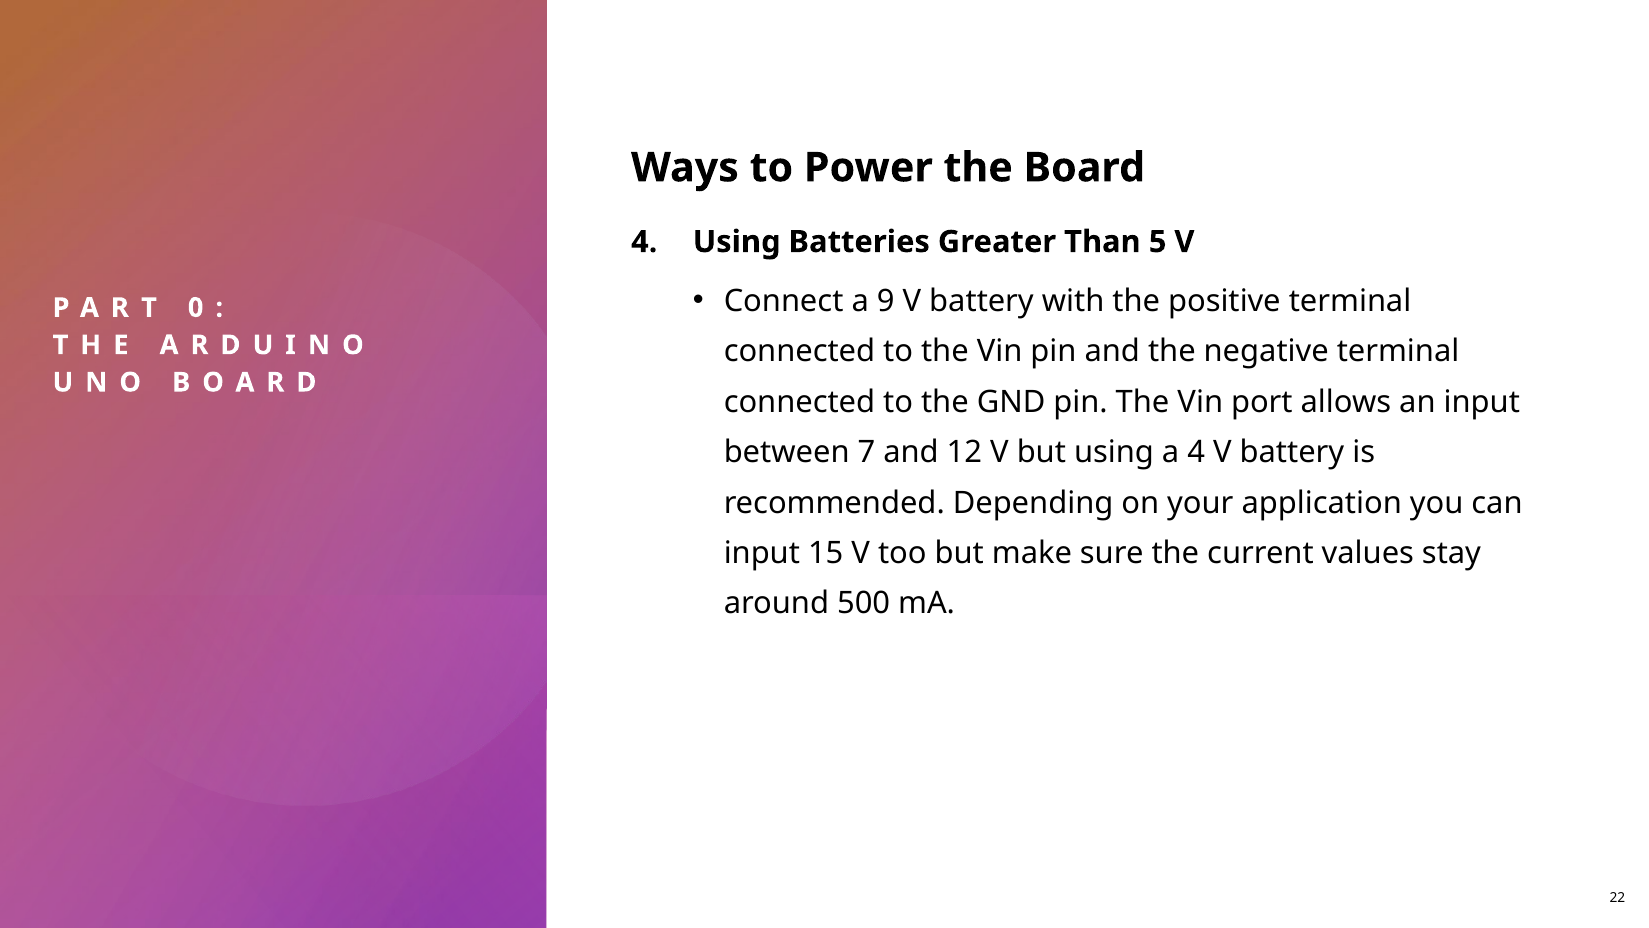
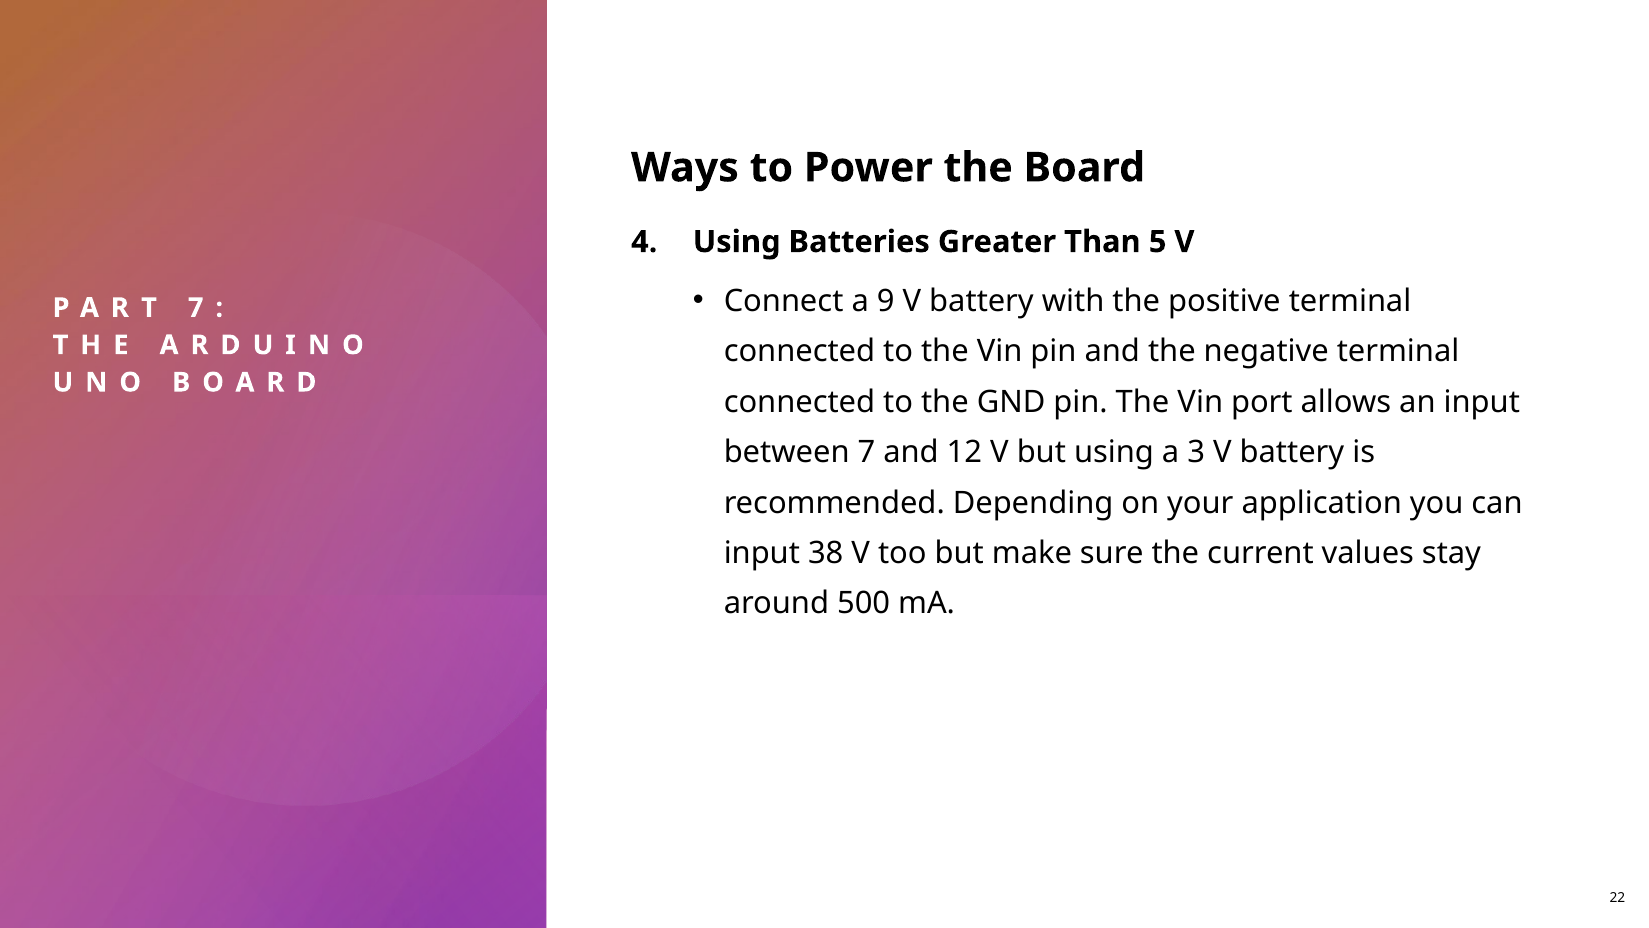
0 at (196, 308): 0 -> 7
a 4: 4 -> 3
15: 15 -> 38
